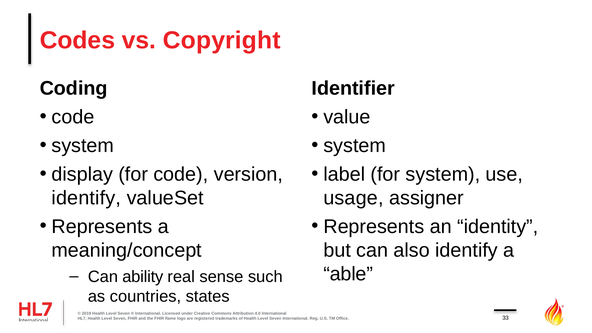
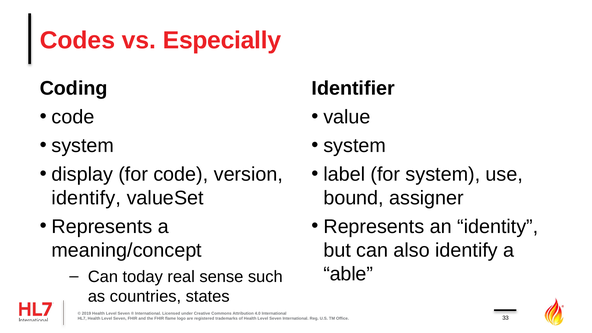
Copyright: Copyright -> Especially
usage: usage -> bound
ability: ability -> today
